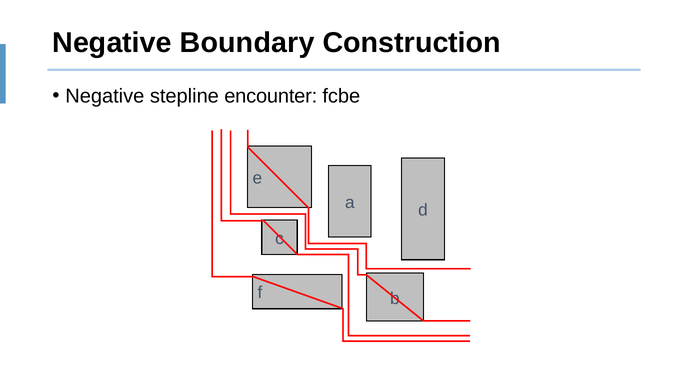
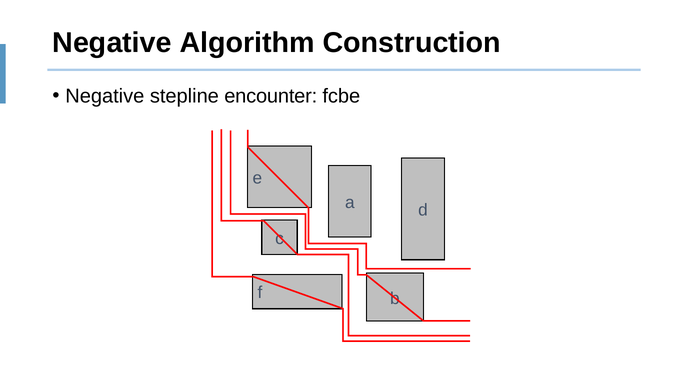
Boundary: Boundary -> Algorithm
